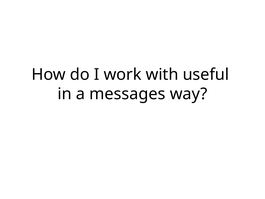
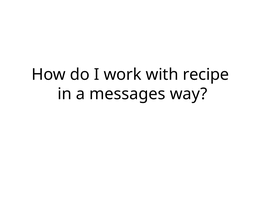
useful: useful -> recipe
